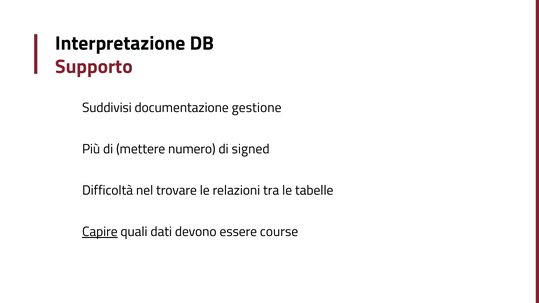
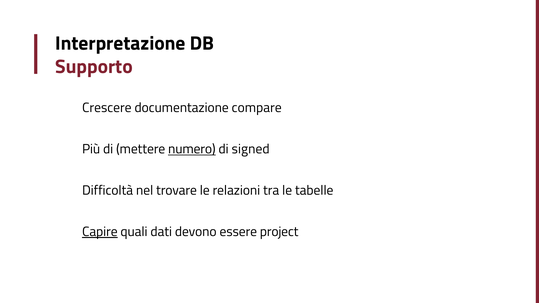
Suddivisi: Suddivisi -> Crescere
gestione: gestione -> compare
numero underline: none -> present
course: course -> project
